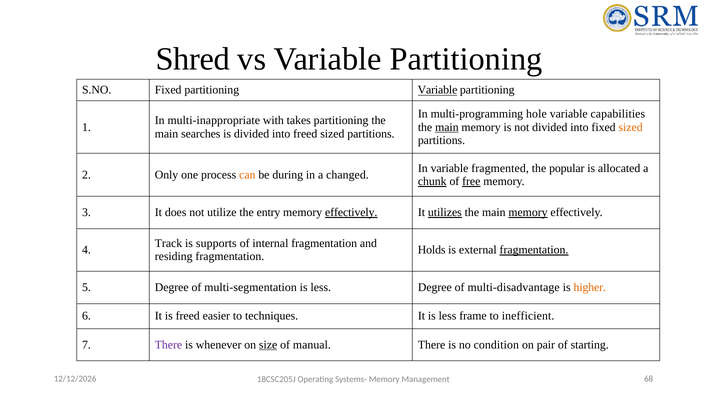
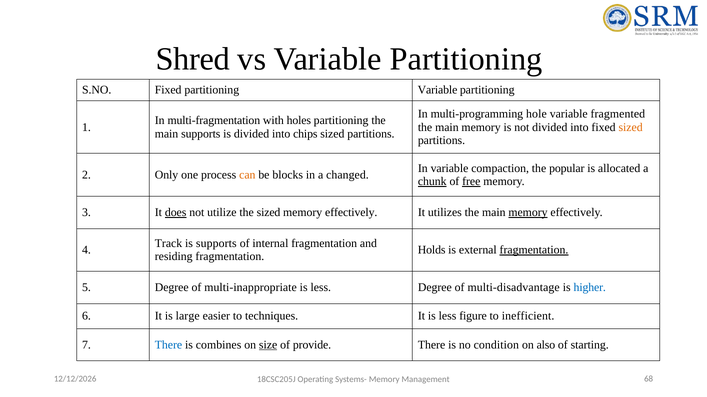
Variable at (438, 90) underline: present -> none
capabilities: capabilities -> fragmented
multi-inappropriate: multi-inappropriate -> multi-fragmentation
takes: takes -> holes
main at (447, 127) underline: present -> none
main searches: searches -> supports
into freed: freed -> chips
fragmented: fragmented -> compaction
during: during -> blocks
does underline: none -> present
the entry: entry -> sized
effectively at (351, 213) underline: present -> none
utilizes underline: present -> none
multi-segmentation: multi-segmentation -> multi-inappropriate
higher colour: orange -> blue
is freed: freed -> large
frame: frame -> figure
There at (169, 345) colour: purple -> blue
whenever: whenever -> combines
manual: manual -> provide
pair: pair -> also
